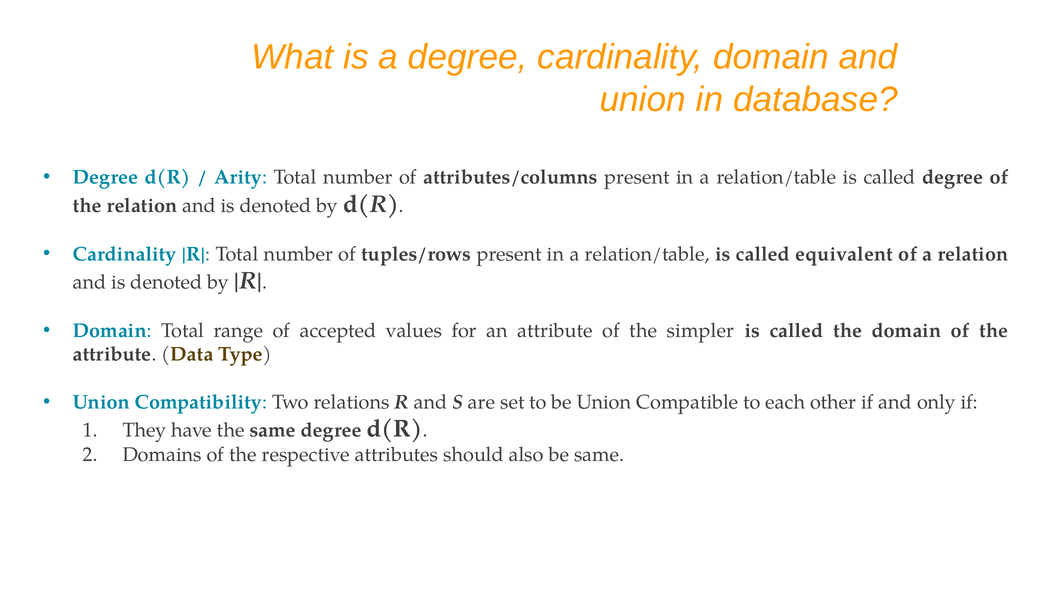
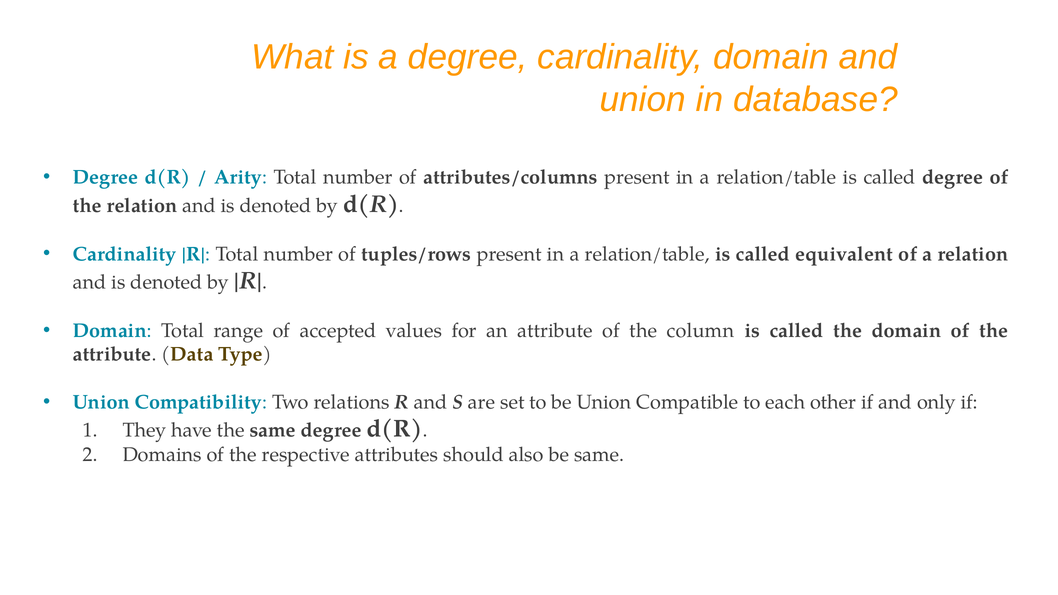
simpler: simpler -> column
